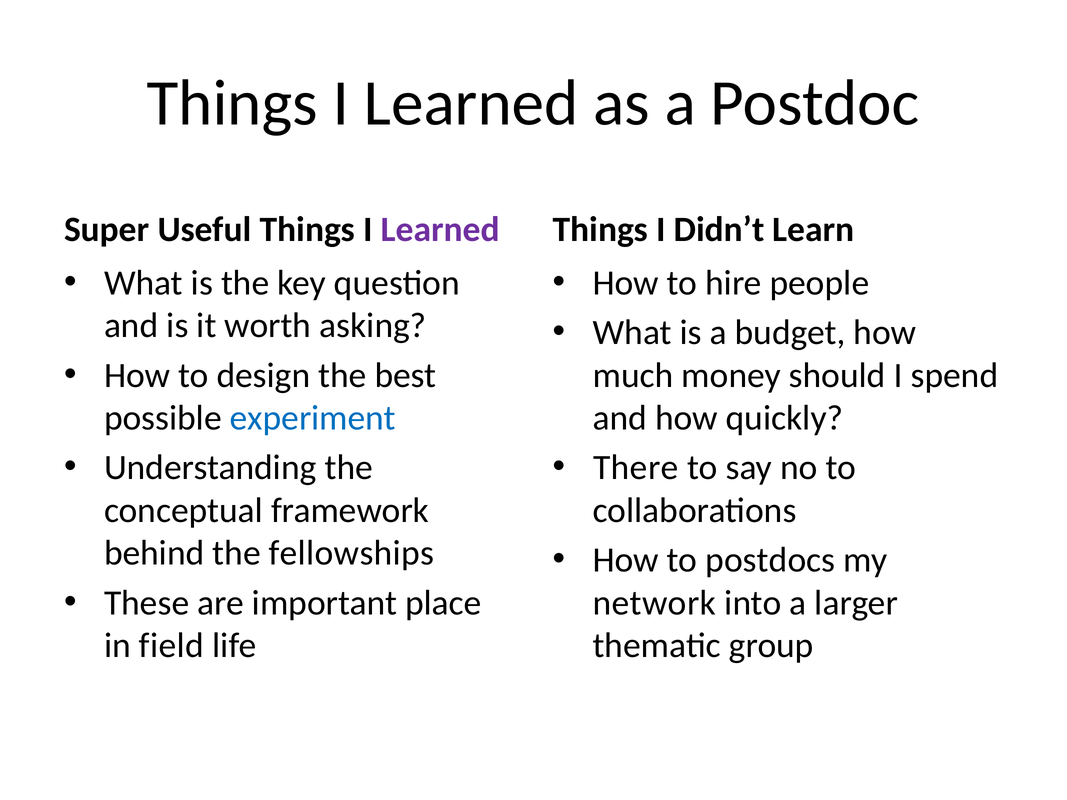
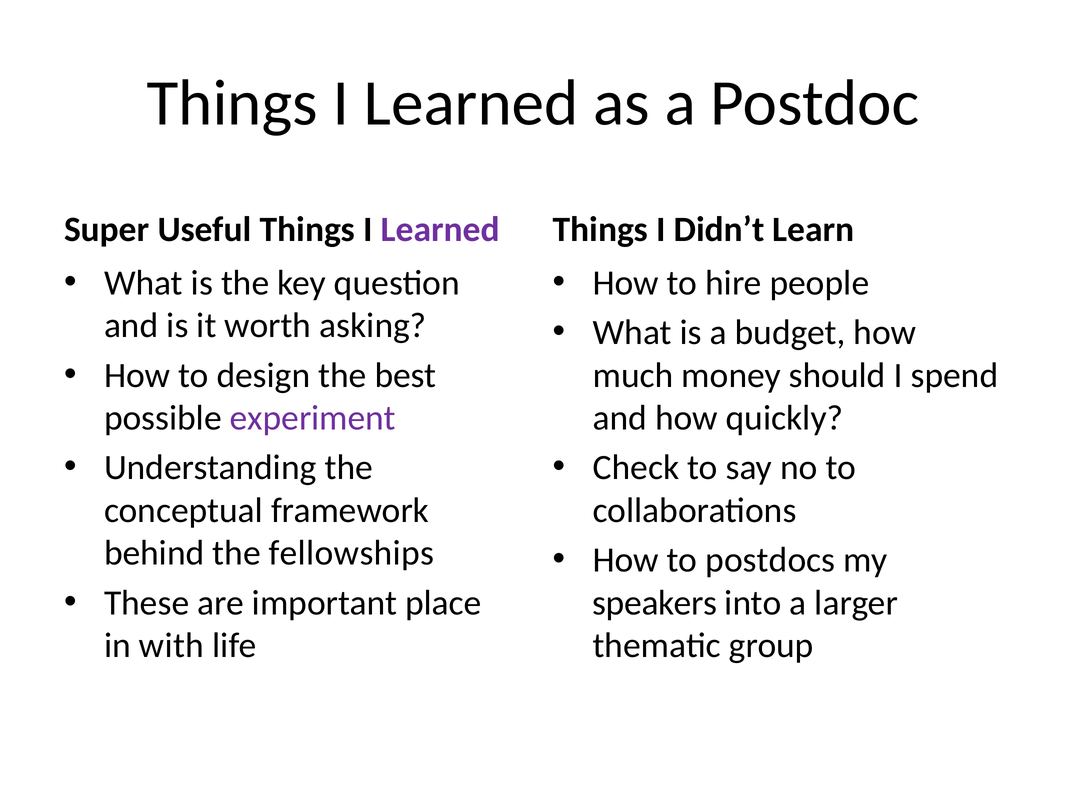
experiment colour: blue -> purple
There: There -> Check
network: network -> speakers
field: field -> with
